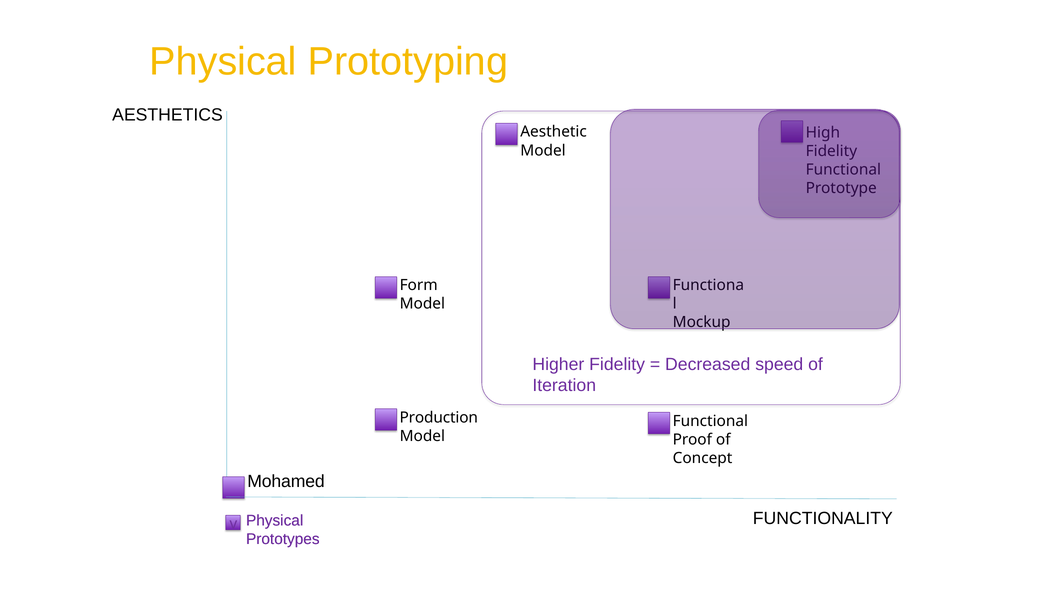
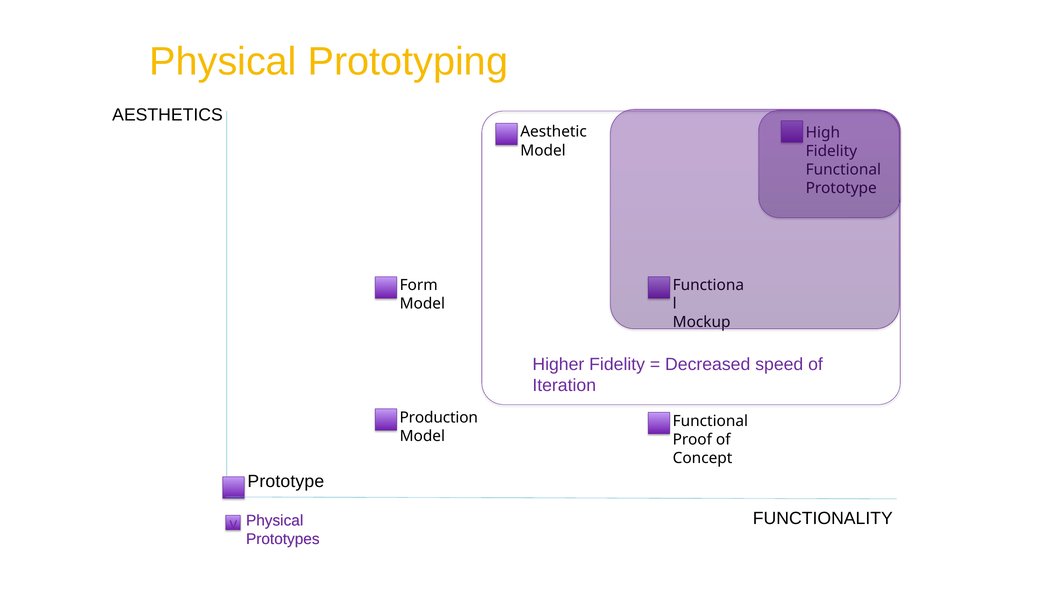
Mohamed at (286, 481): Mohamed -> Prototype
